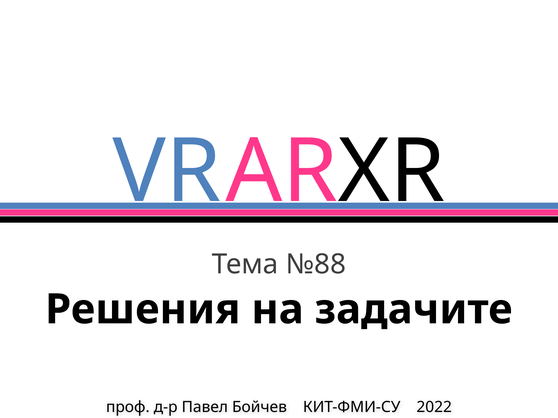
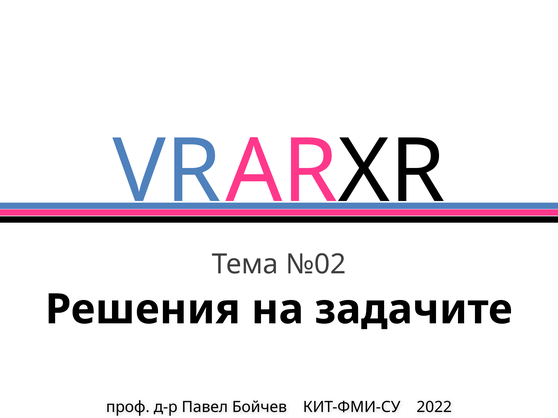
№88: №88 -> №02
